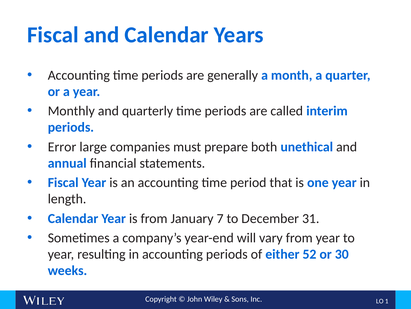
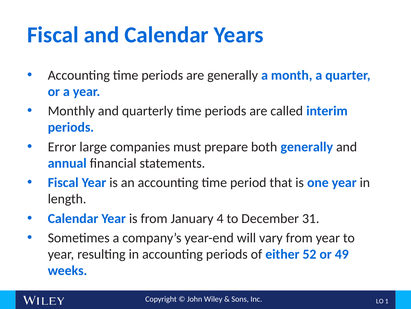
both unethical: unethical -> generally
7: 7 -> 4
30: 30 -> 49
